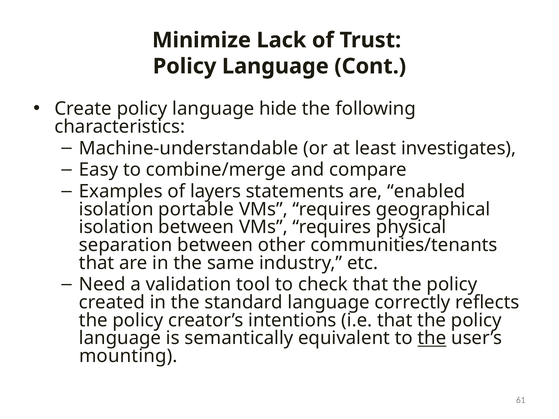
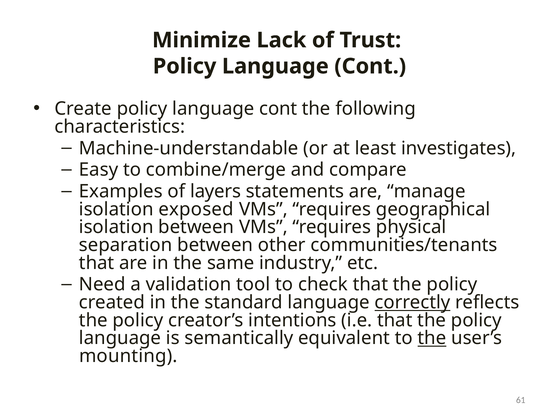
Create policy language hide: hide -> cont
enabled: enabled -> manage
portable: portable -> exposed
correctly underline: none -> present
